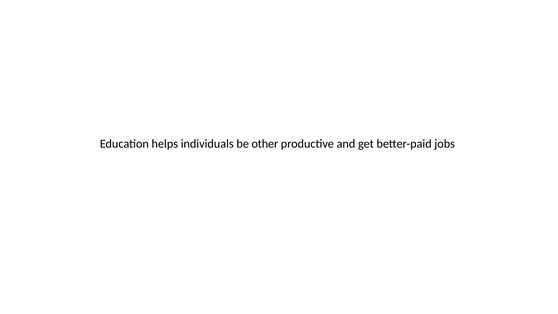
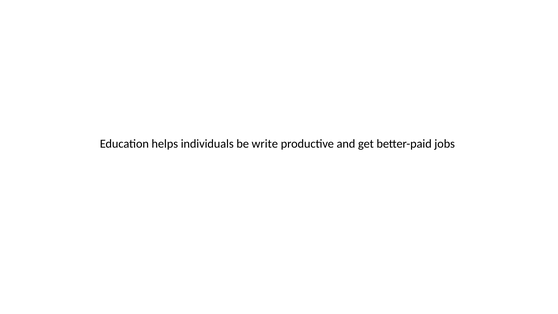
other: other -> write
